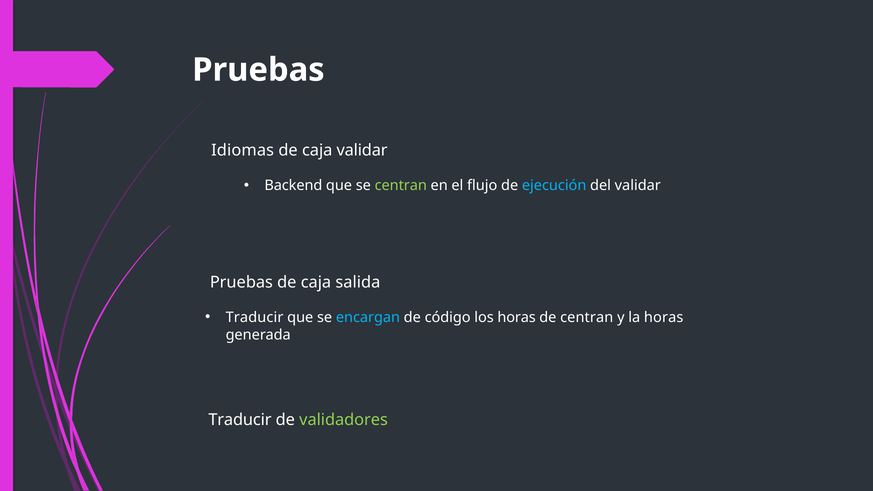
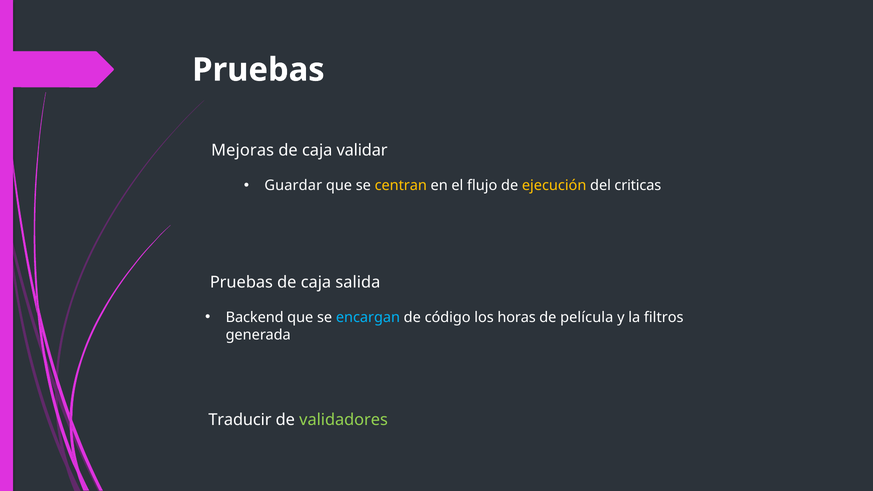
Idiomas: Idiomas -> Mejoras
Backend: Backend -> Guardar
centran at (401, 186) colour: light green -> yellow
ejecución colour: light blue -> yellow
del validar: validar -> criticas
Traducir at (255, 317): Traducir -> Backend
de centran: centran -> película
la horas: horas -> filtros
